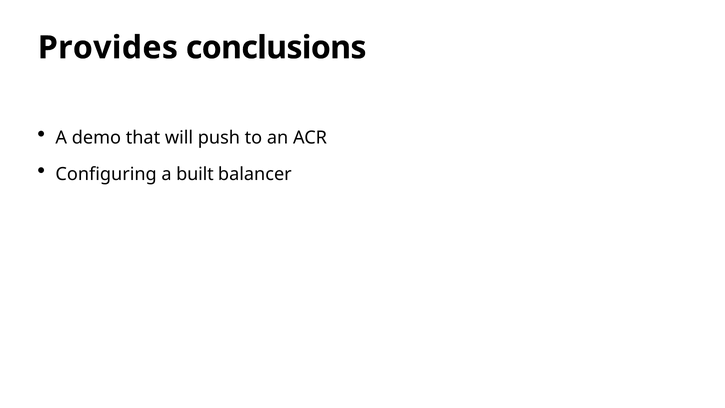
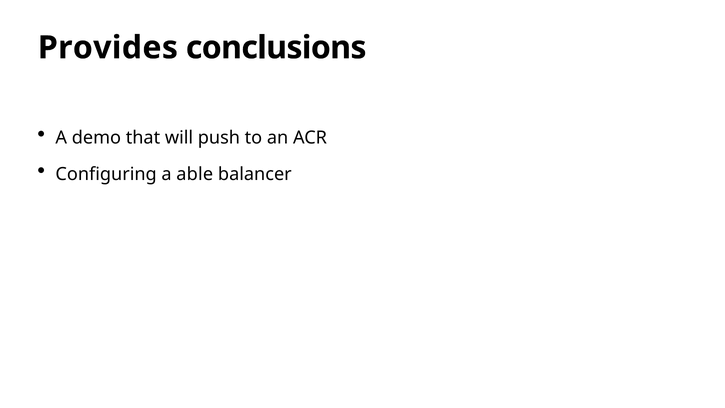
built: built -> able
